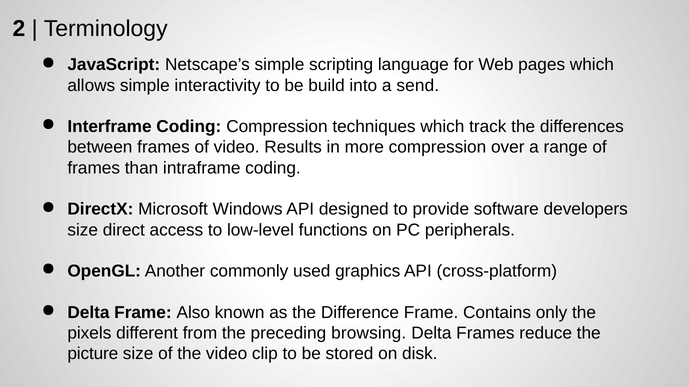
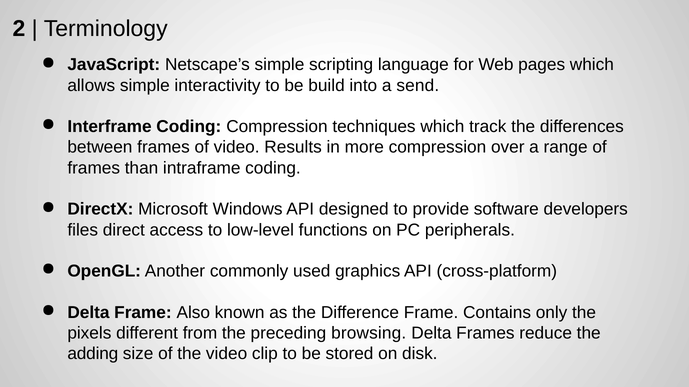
size at (83, 230): size -> files
picture: picture -> adding
